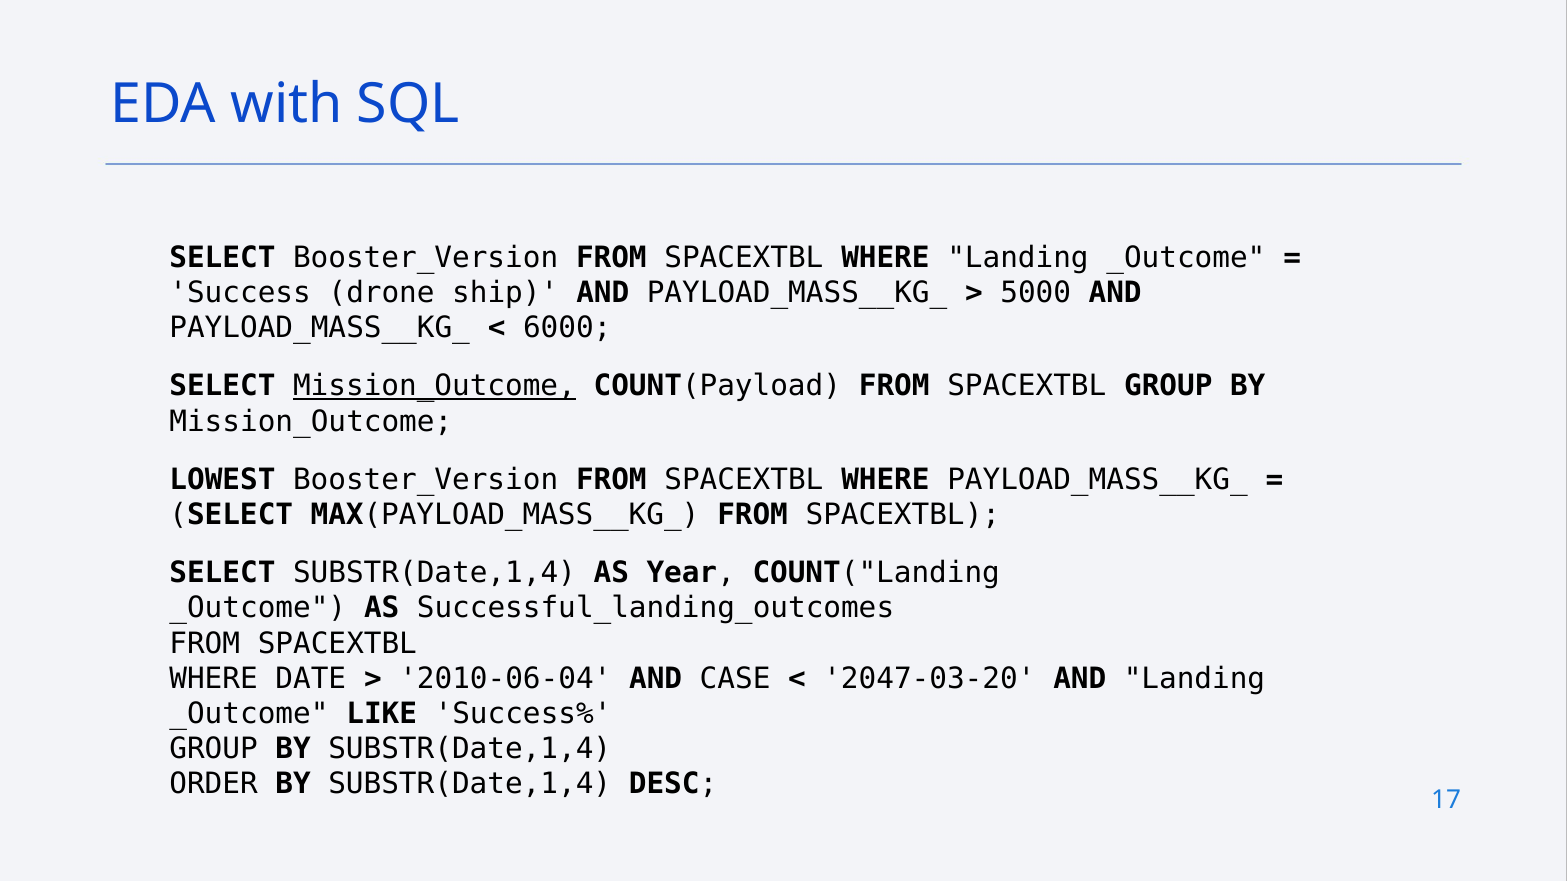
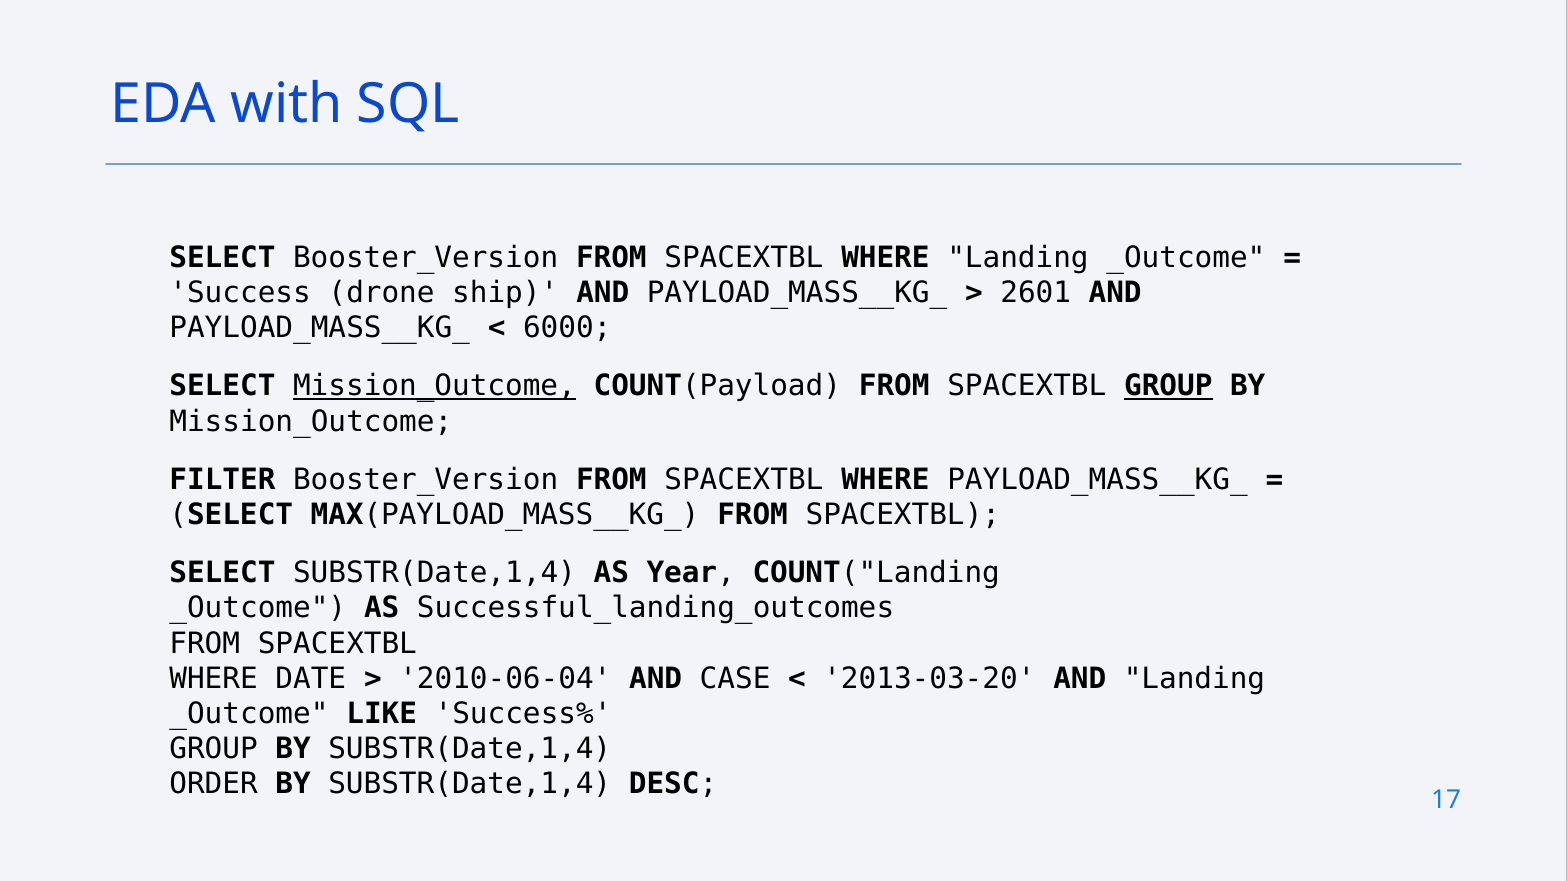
5000: 5000 -> 2601
GROUP at (1168, 386) underline: none -> present
LOWEST: LOWEST -> FILTER
2047-03-20: 2047-03-20 -> 2013-03-20
